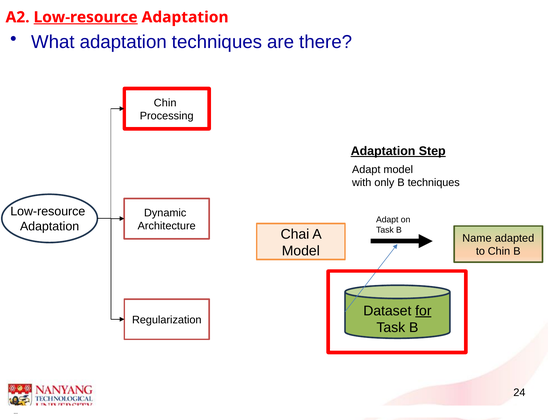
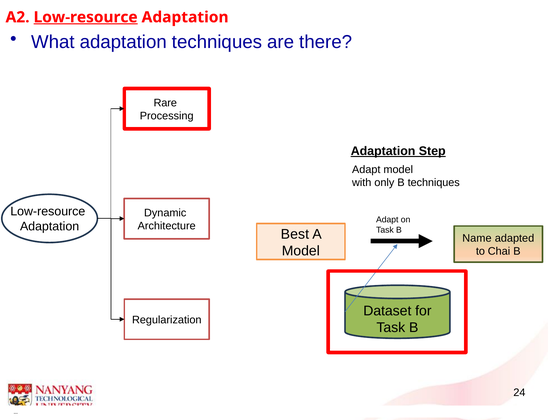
Chin at (165, 103): Chin -> Rare
Chai: Chai -> Best
to Chin: Chin -> Chai
for underline: present -> none
